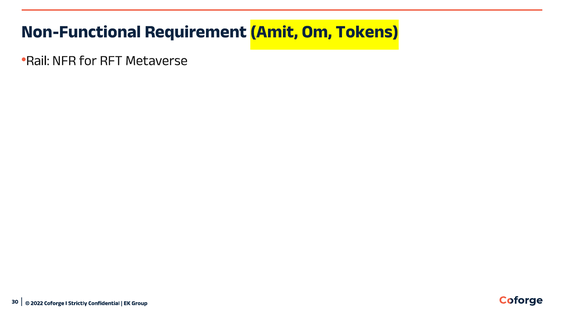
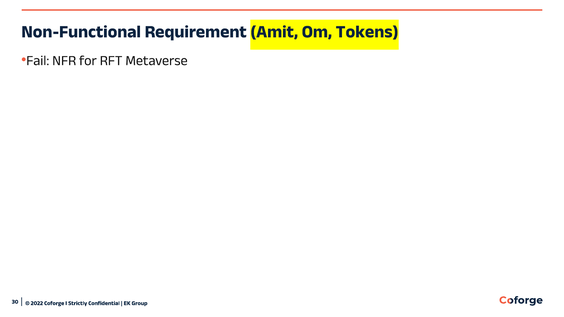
Rail: Rail -> Fail
